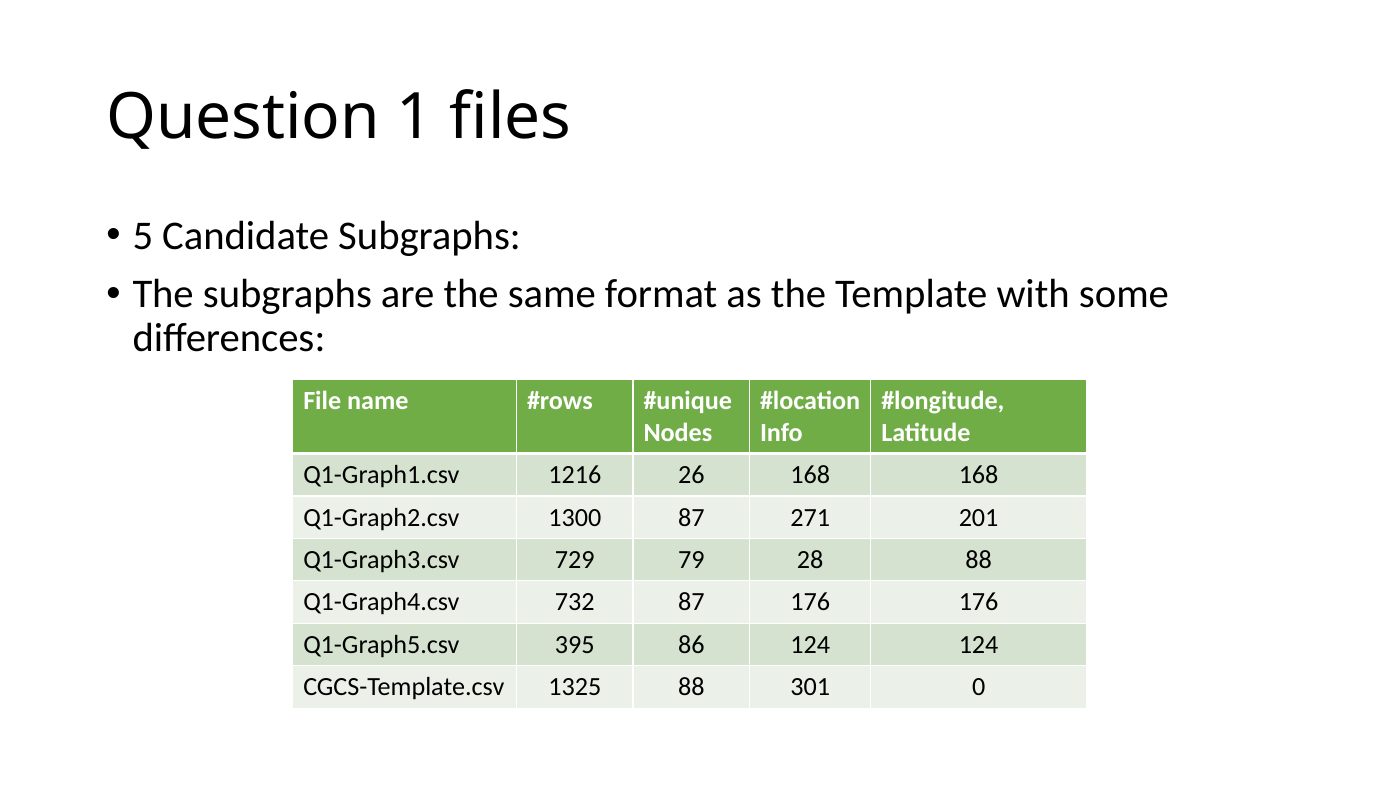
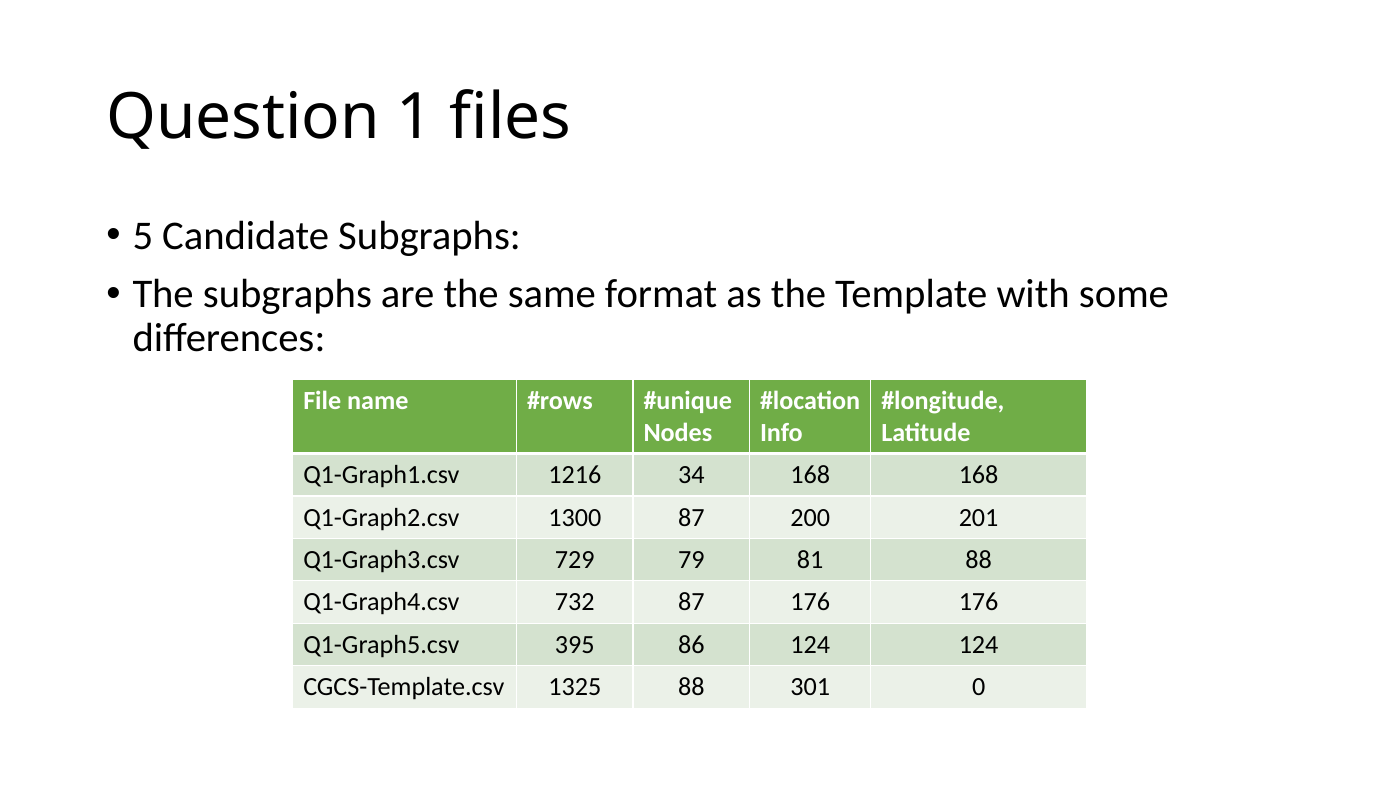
26: 26 -> 34
271: 271 -> 200
28: 28 -> 81
